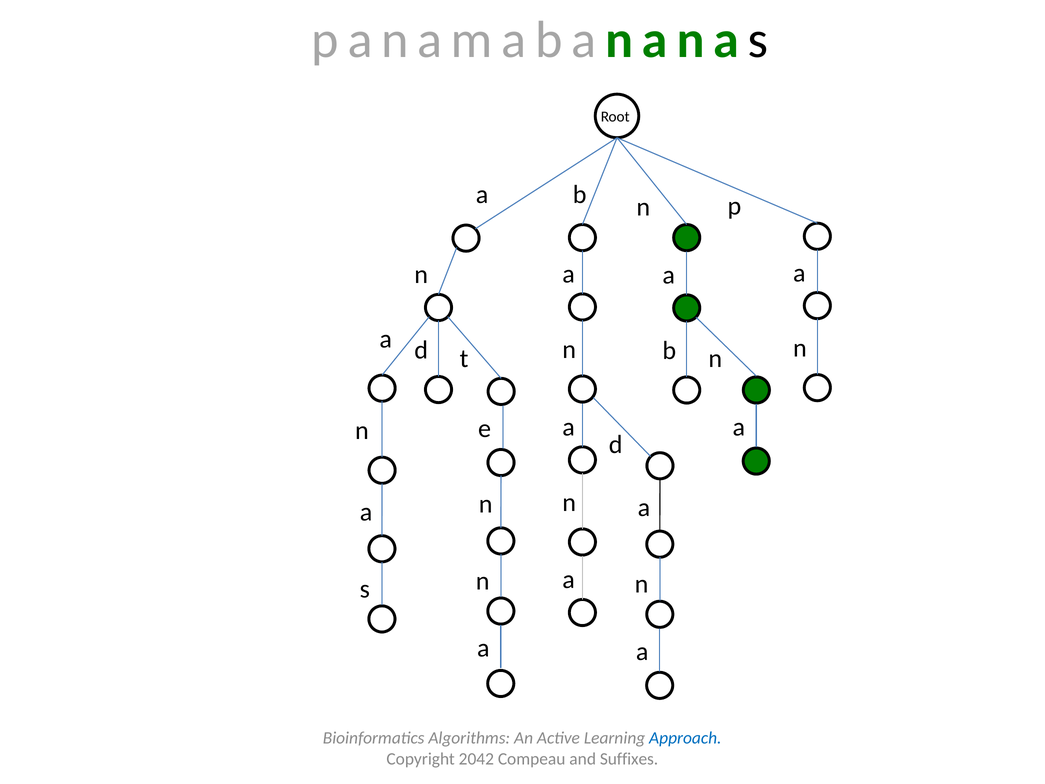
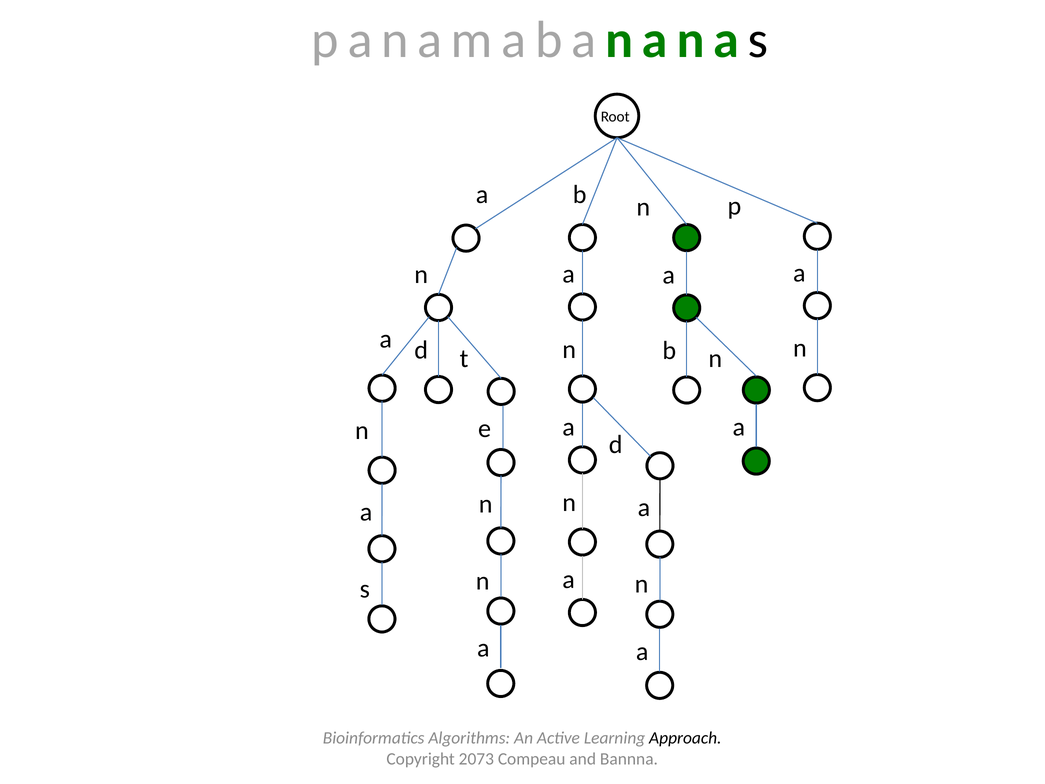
Approach colour: blue -> black
2042: 2042 -> 2073
Suffixes: Suffixes -> Bannna
